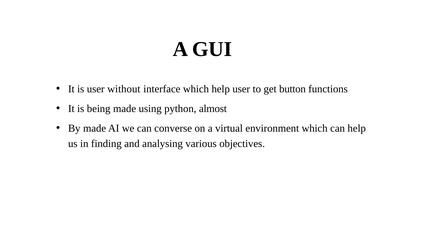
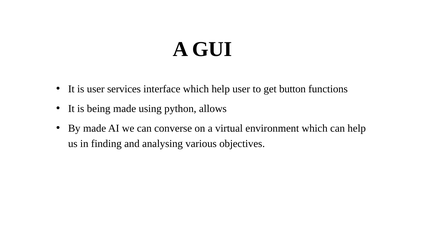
without: without -> services
almost: almost -> allows
